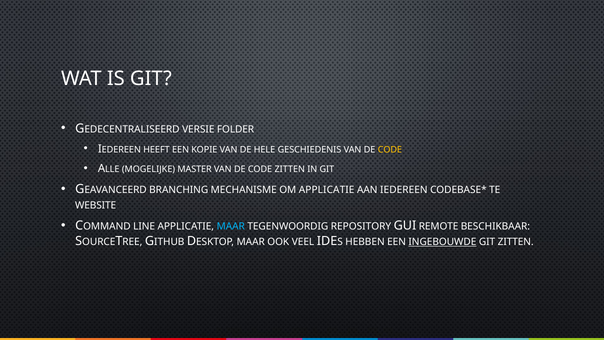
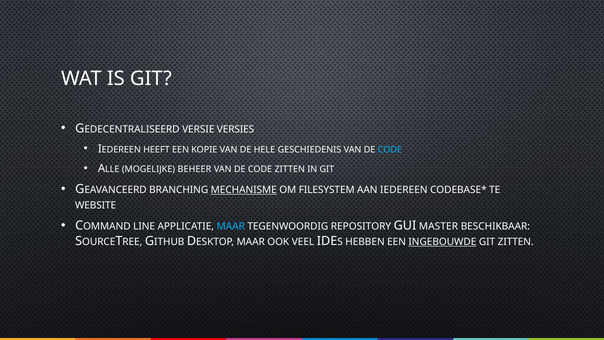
FOLDER: FOLDER -> VERSIES
CODE at (390, 149) colour: yellow -> light blue
MASTER: MASTER -> BEHEER
MECHANISME underline: none -> present
OM APPLICATIE: APPLICATIE -> FILESYSTEM
REMOTE: REMOTE -> MASTER
